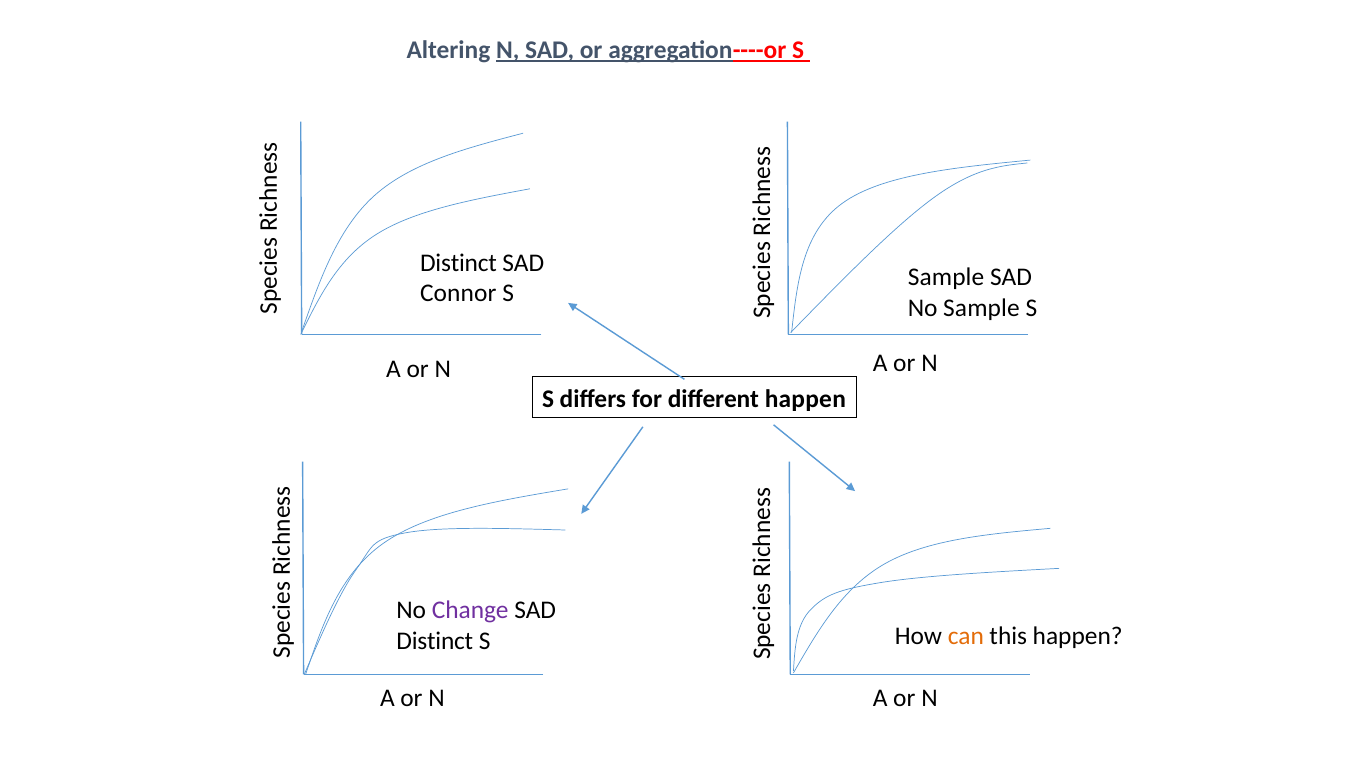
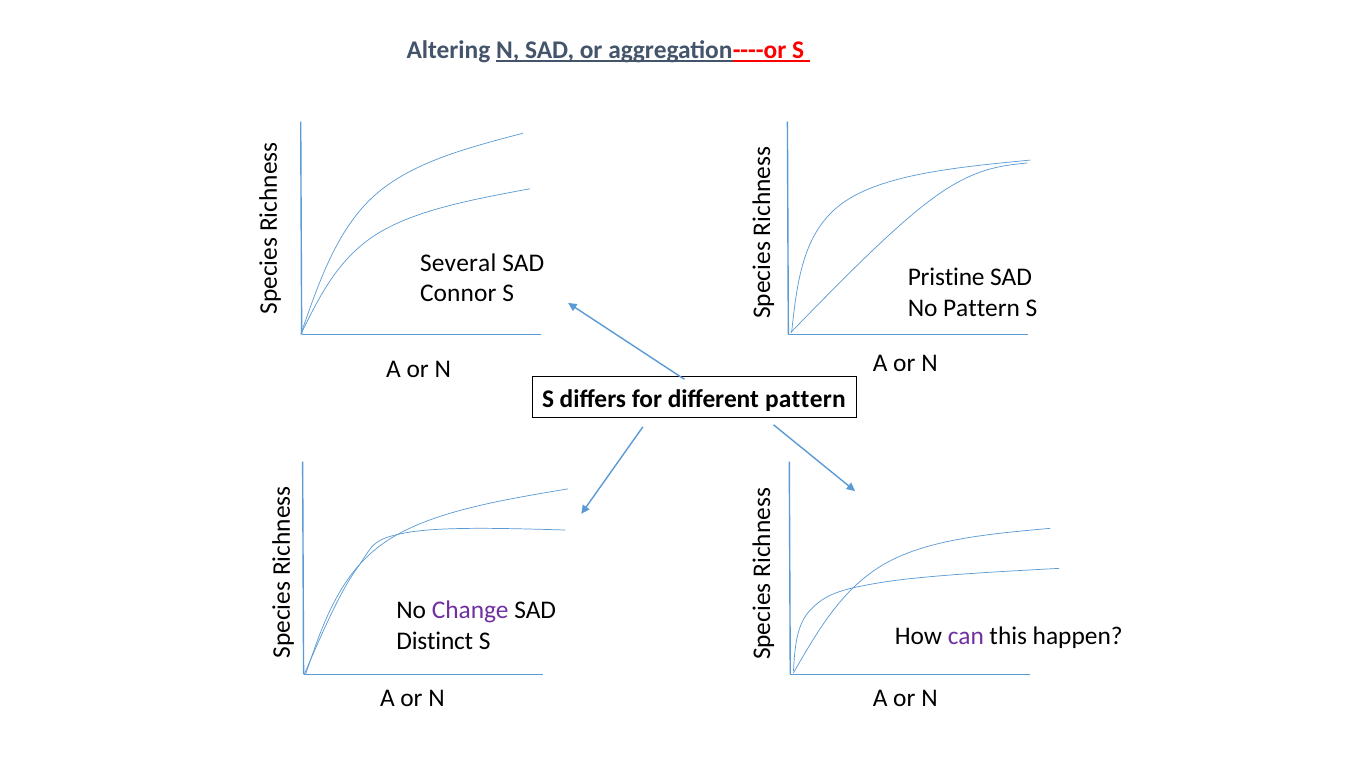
Distinct at (458, 263): Distinct -> Several
Sample at (946, 278): Sample -> Pristine
No Sample: Sample -> Pattern
different happen: happen -> pattern
can colour: orange -> purple
